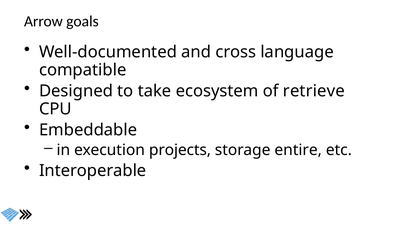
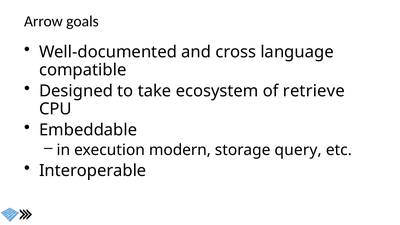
projects: projects -> modern
entire: entire -> query
